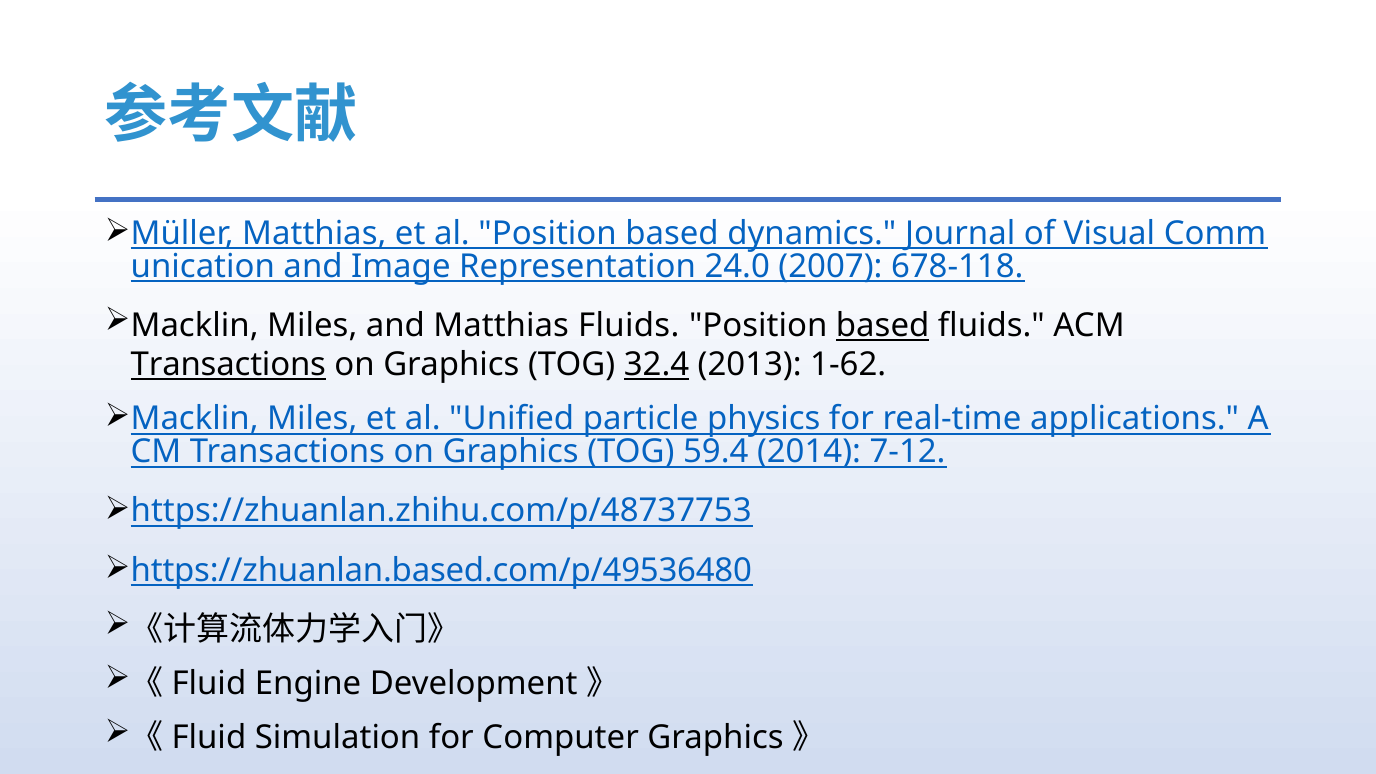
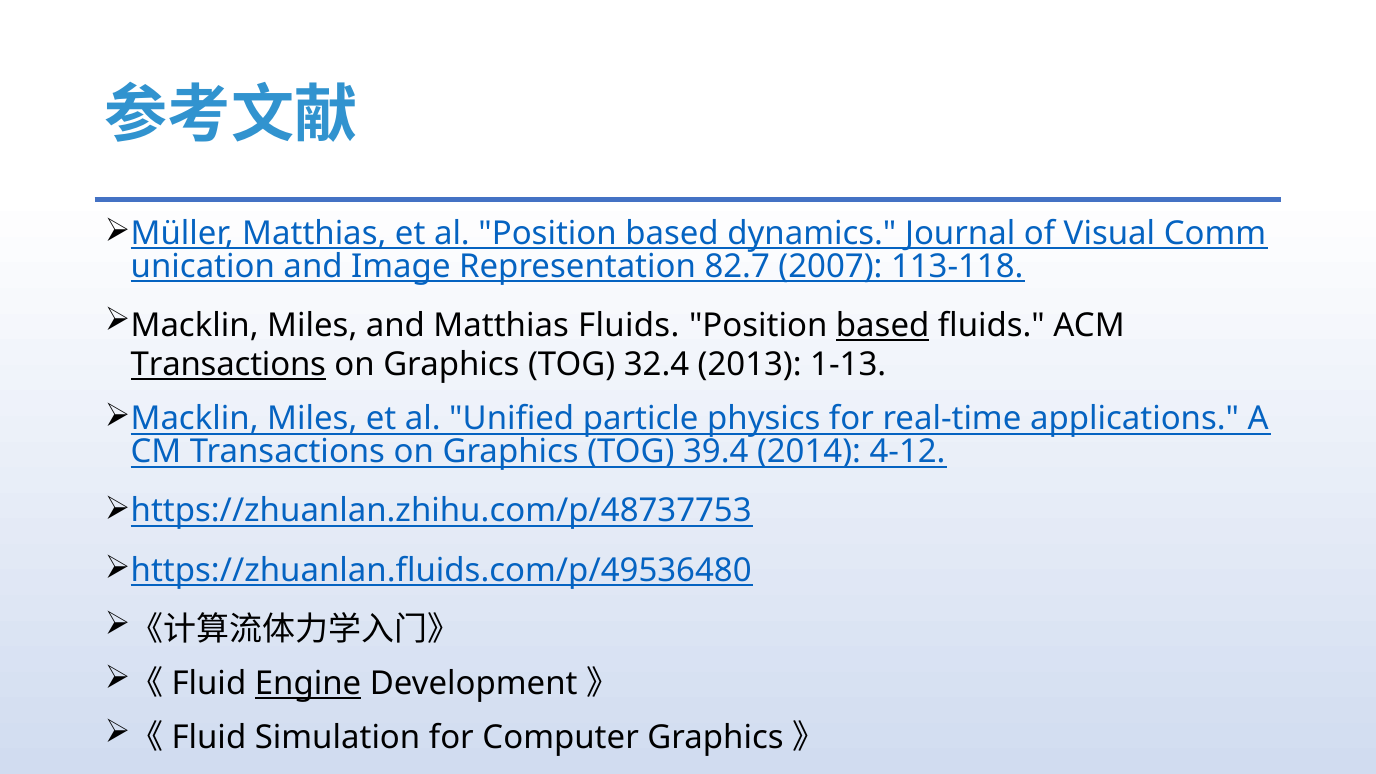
24.0: 24.0 -> 82.7
678-118: 678-118 -> 113-118
32.4 underline: present -> none
1-62: 1-62 -> 1-13
59.4: 59.4 -> 39.4
7-12: 7-12 -> 4-12
https://zhuanlan.based.com/p/49536480: https://zhuanlan.based.com/p/49536480 -> https://zhuanlan.fluids.com/p/49536480
Engine underline: none -> present
